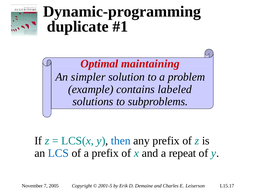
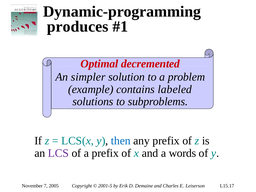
duplicate: duplicate -> produces
maintaining: maintaining -> decremented
LCS colour: blue -> purple
repeat: repeat -> words
